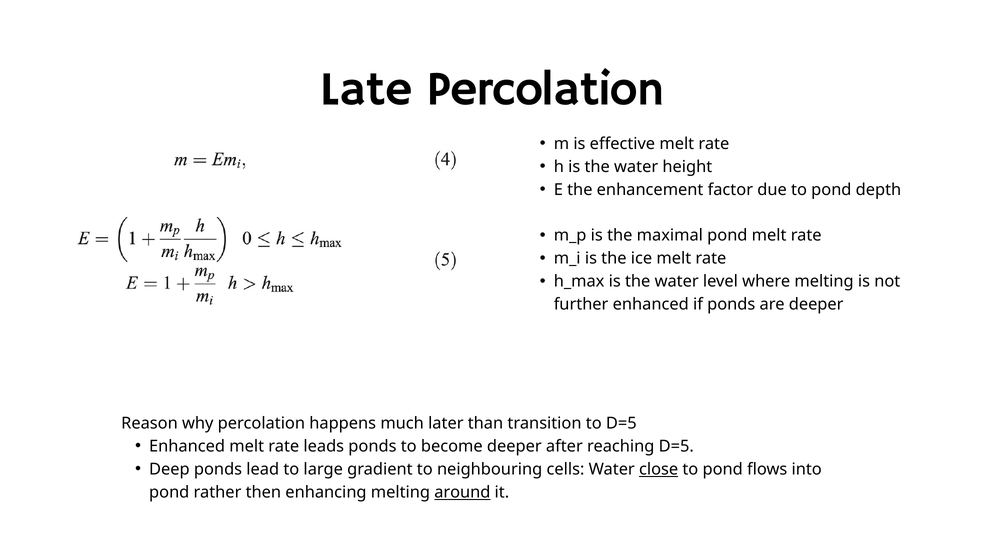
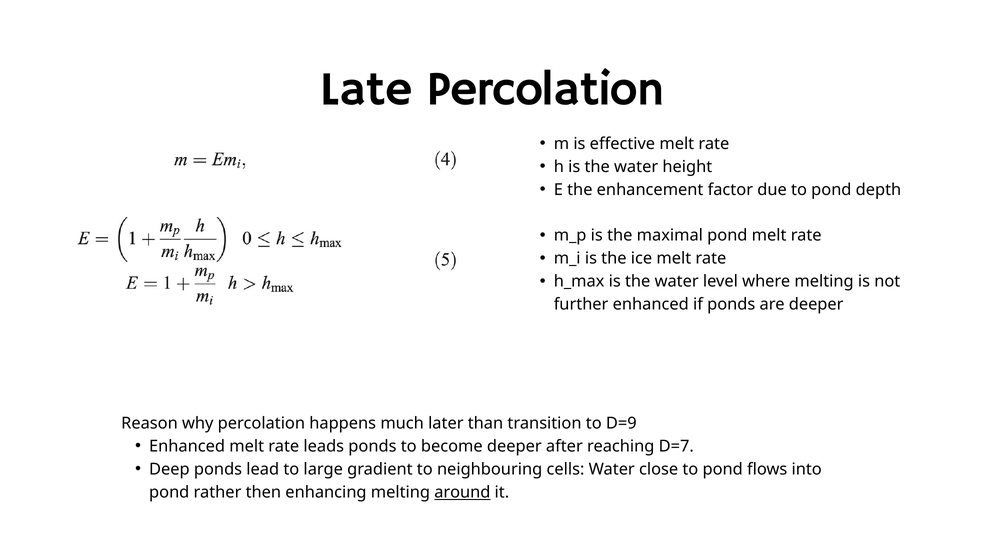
to D=5: D=5 -> D=9
reaching D=5: D=5 -> D=7
close underline: present -> none
